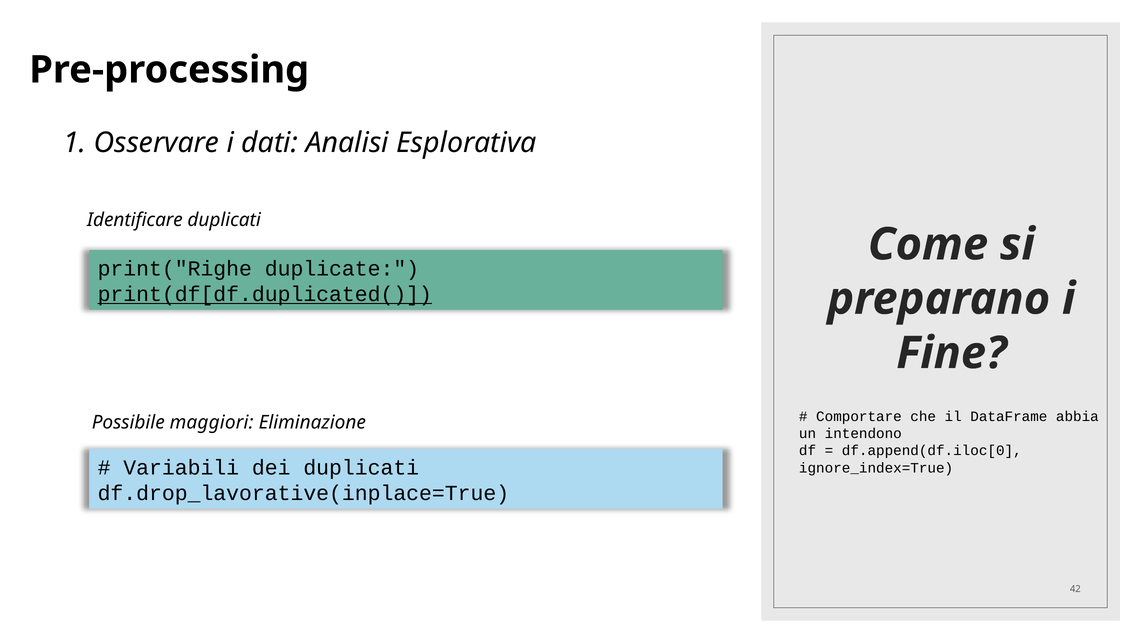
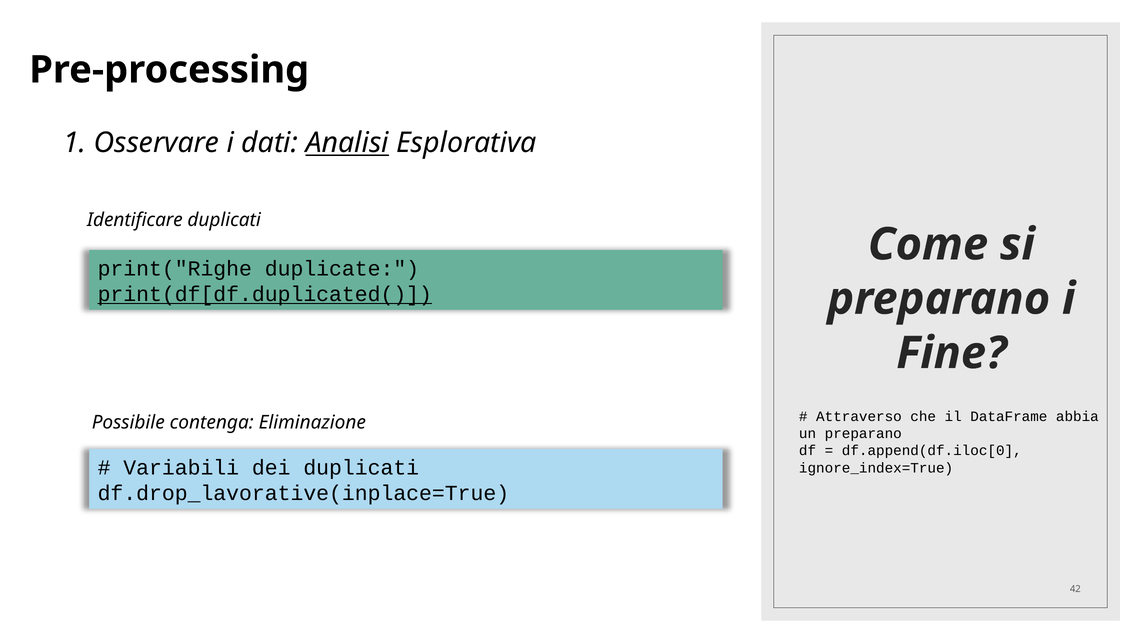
Analisi underline: none -> present
Comportare: Comportare -> Attraverso
maggiori: maggiori -> contenga
un intendono: intendono -> preparano
